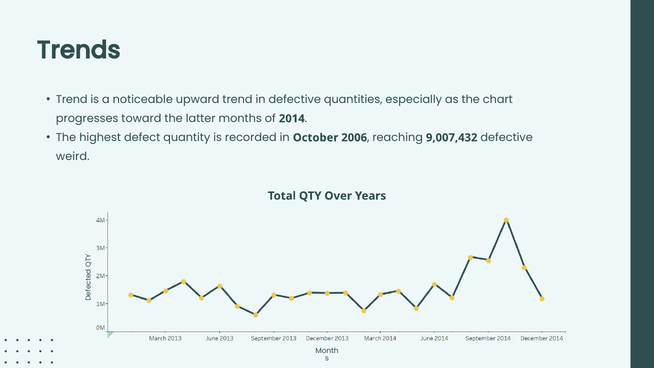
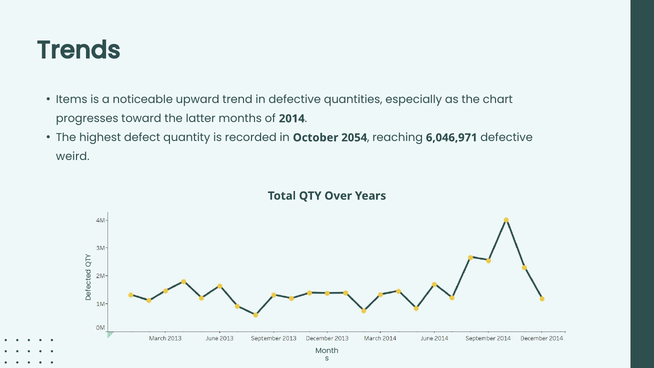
Trend at (72, 100): Trend -> Items
2006: 2006 -> 2054
9,007,432: 9,007,432 -> 6,046,971
